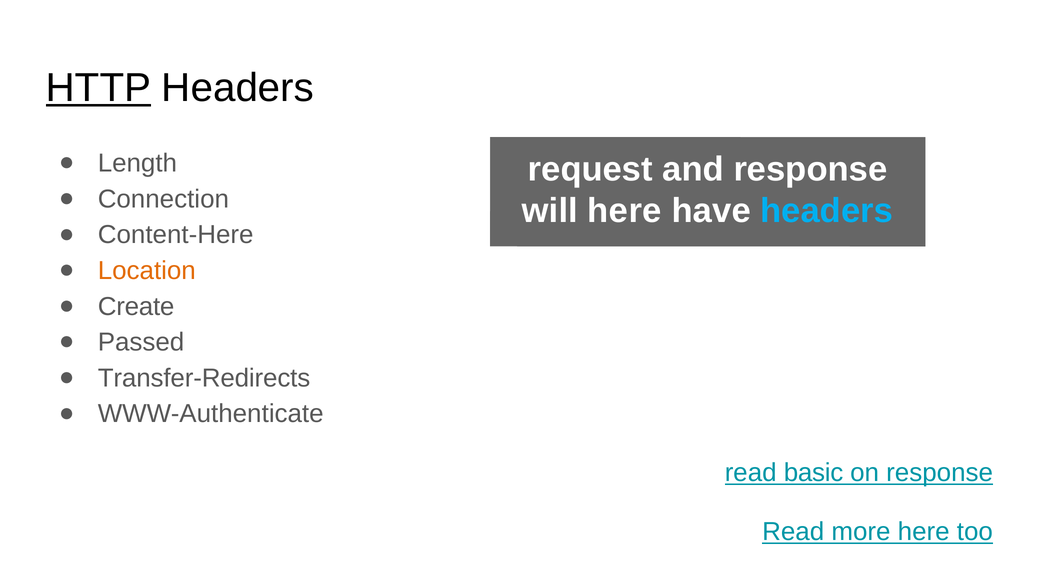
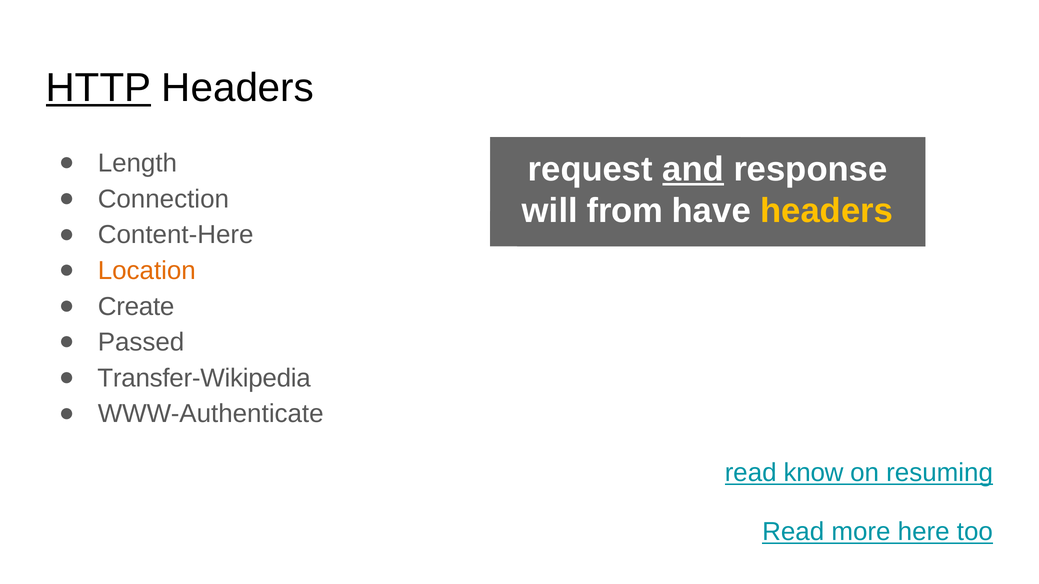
and underline: none -> present
will here: here -> from
headers at (827, 211) colour: light blue -> yellow
Transfer-Redirects: Transfer-Redirects -> Transfer-Wikipedia
basic: basic -> know
on response: response -> resuming
